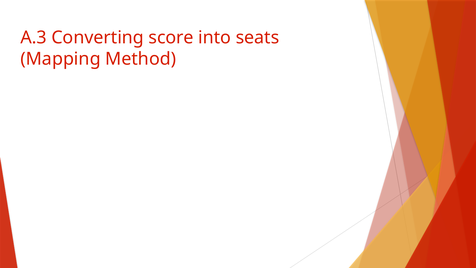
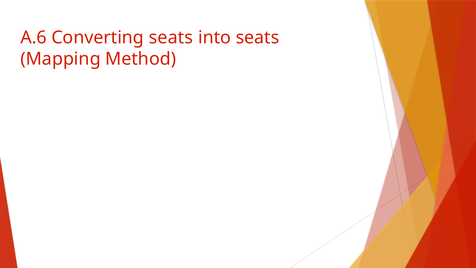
A.3: A.3 -> A.6
Converting score: score -> seats
